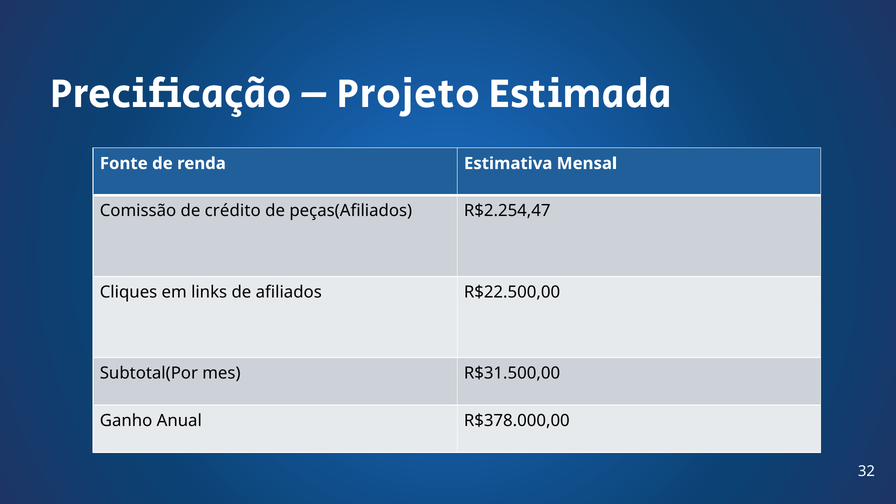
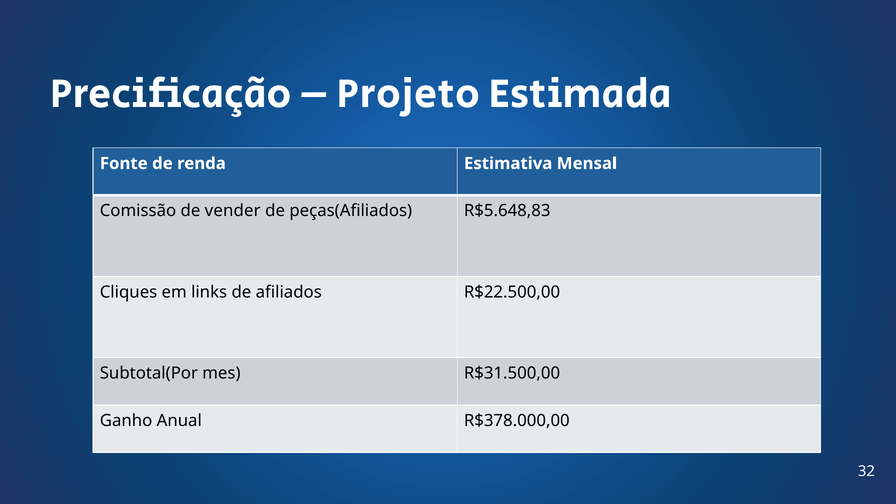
crédito: crédito -> vender
R$2.254,47: R$2.254,47 -> R$5.648,83
